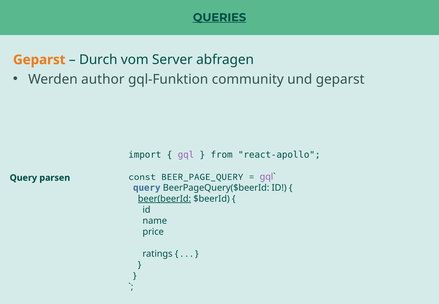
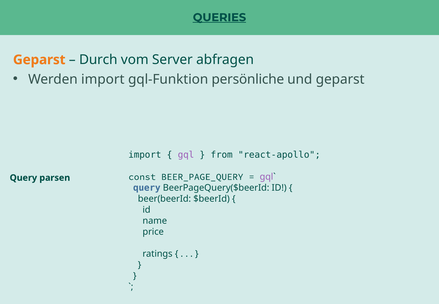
Werden author: author -> import
community: community -> persönliche
beer(beerId underline: present -> none
